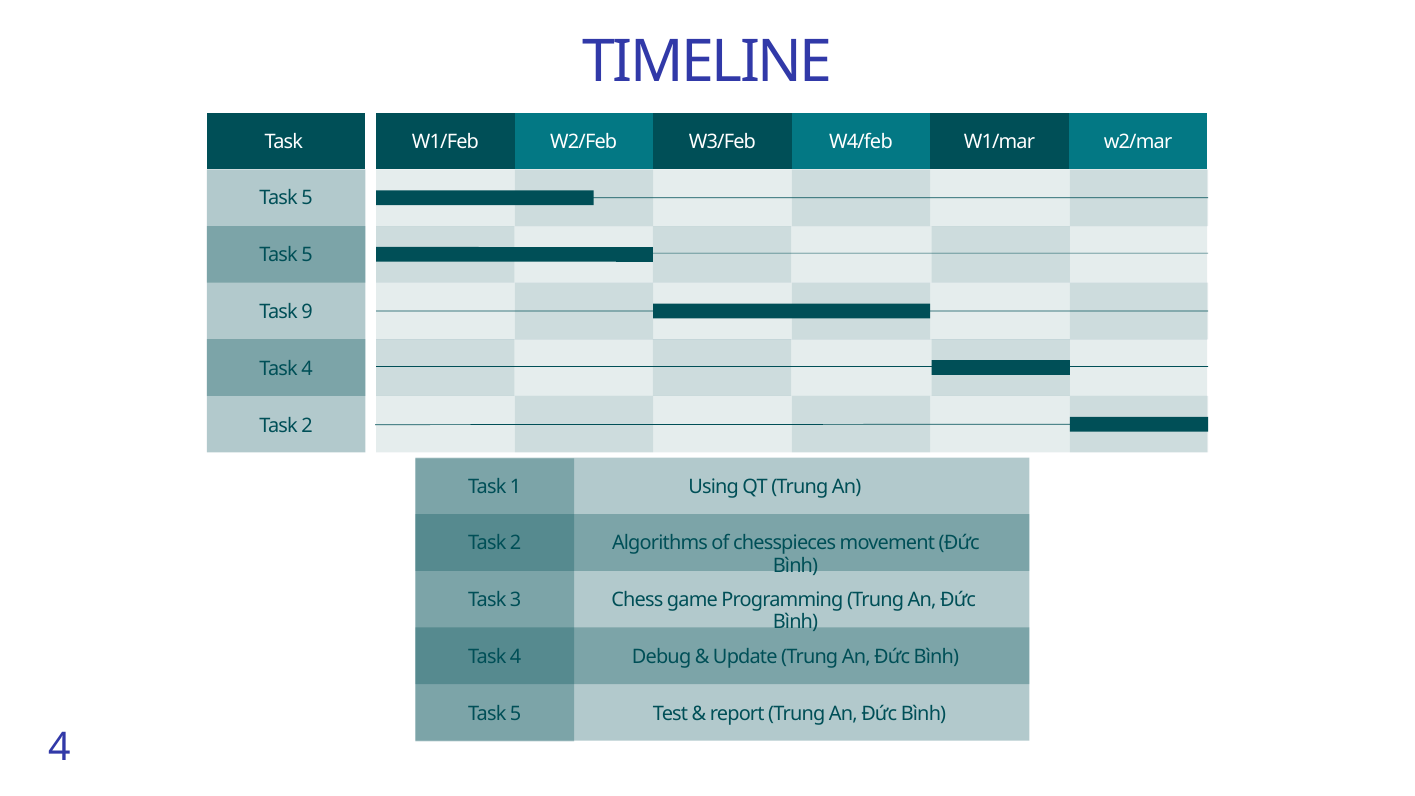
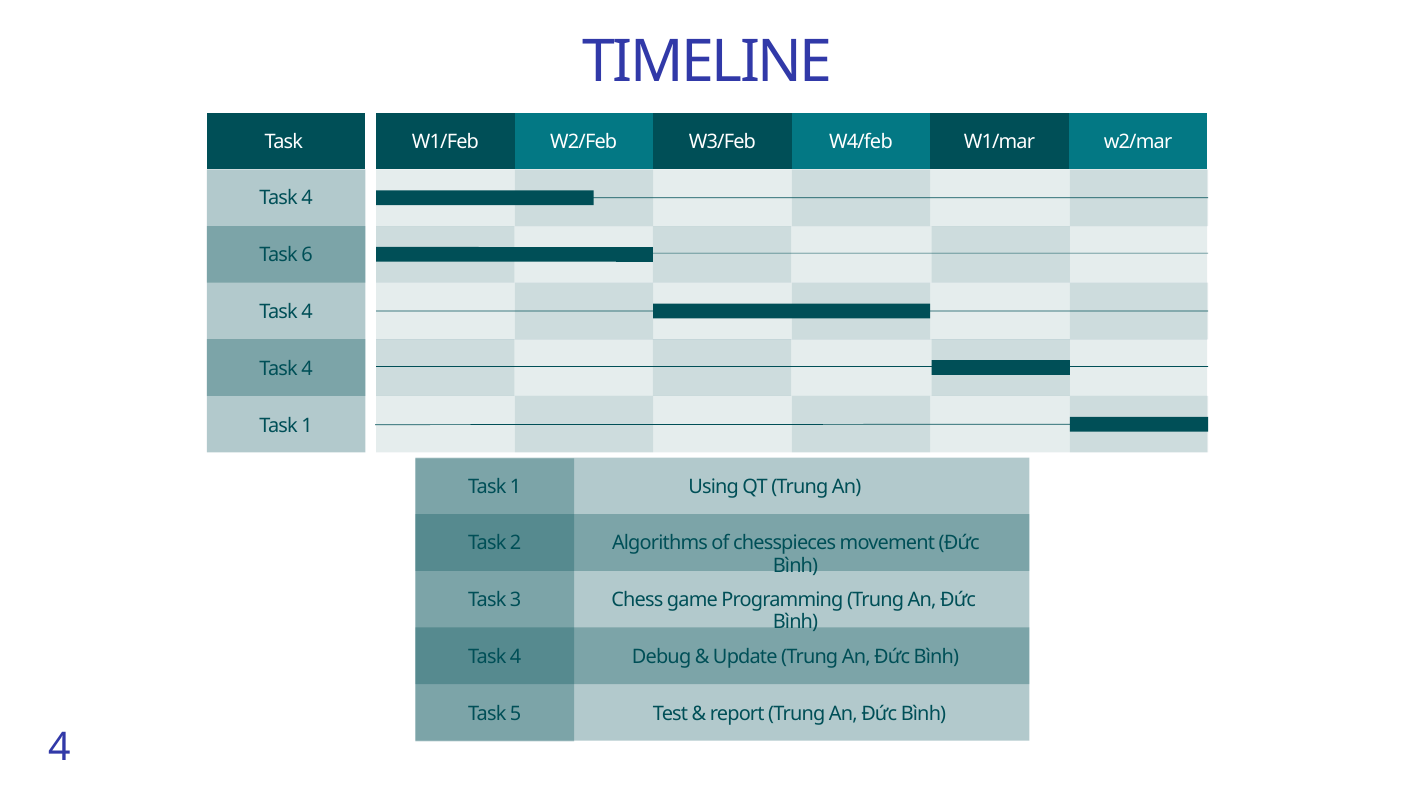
5 at (307, 198): 5 -> 4
5 at (307, 255): 5 -> 6
9 at (307, 312): 9 -> 4
2 at (307, 426): 2 -> 1
